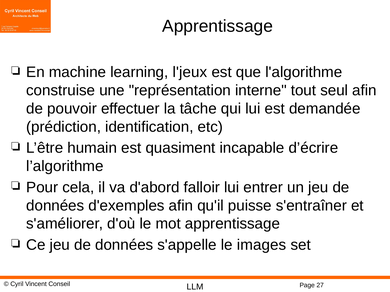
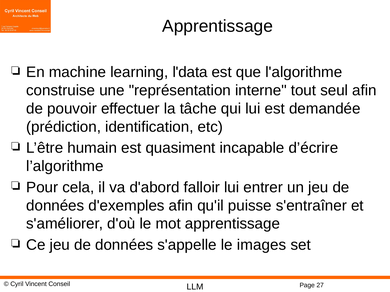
l'jeux: l'jeux -> l'data
